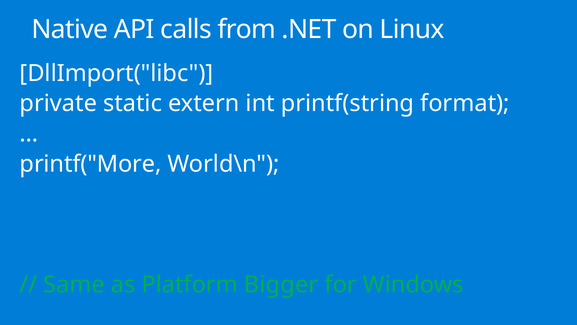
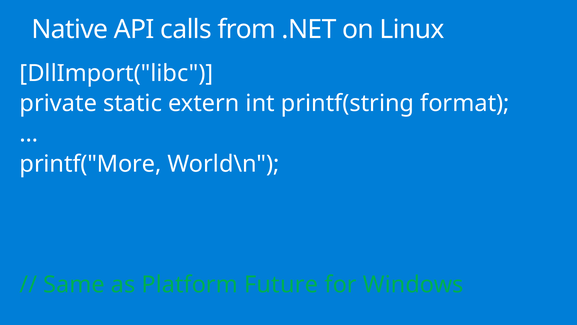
Bigger: Bigger -> Future
